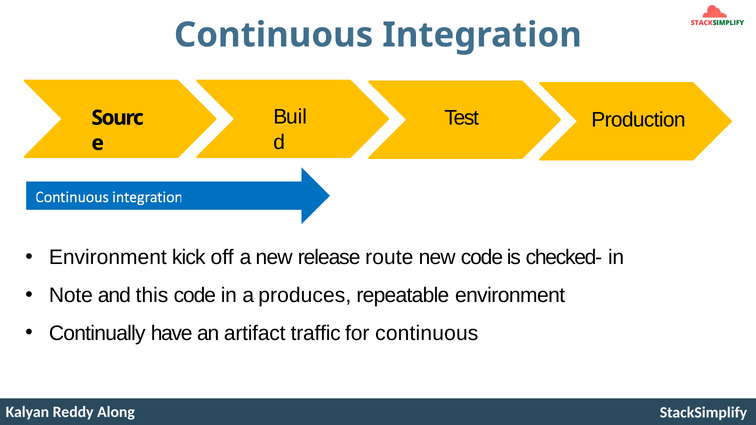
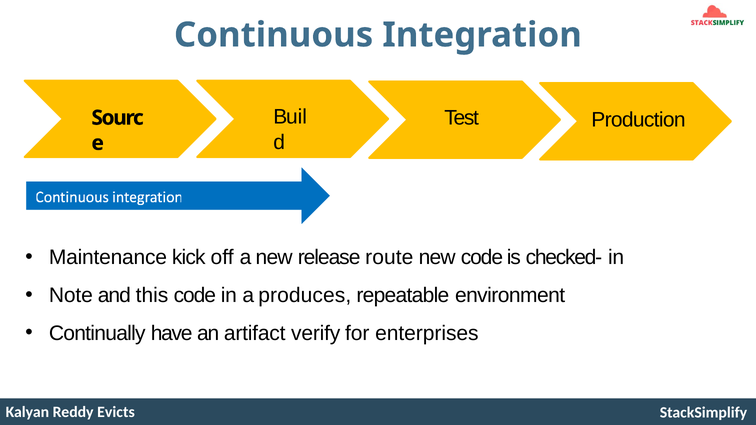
Environment at (108, 258): Environment -> Maintenance
traffic: traffic -> verify
for continuous: continuous -> enterprises
Along: Along -> Evicts
